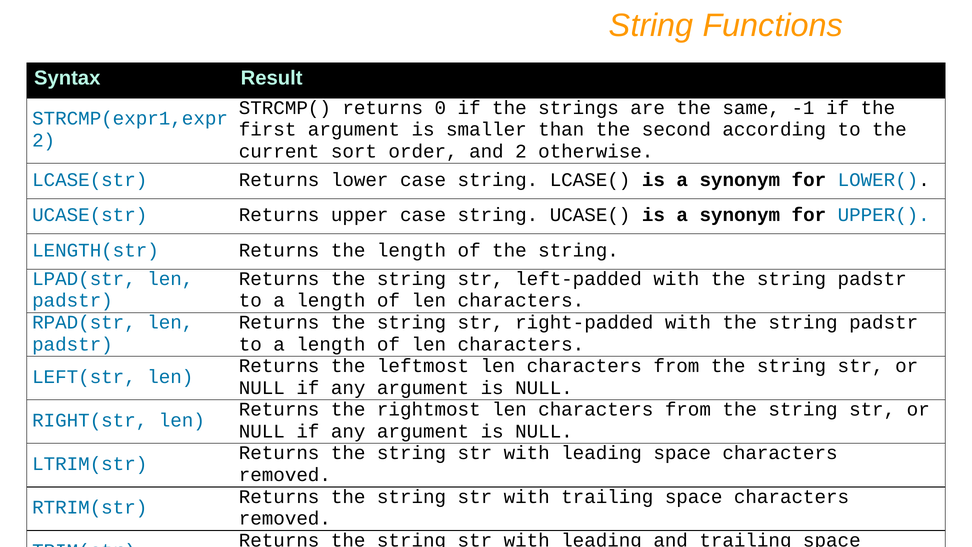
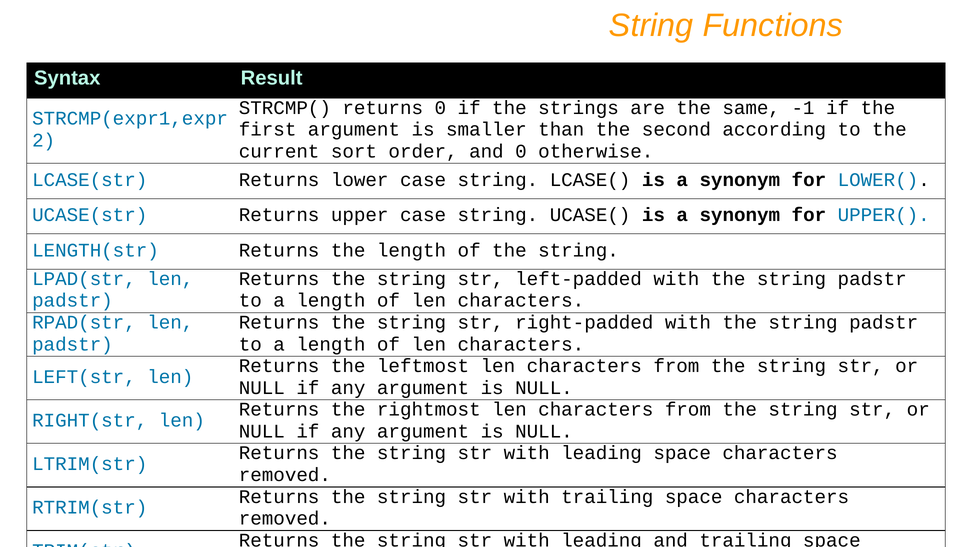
and 2: 2 -> 0
